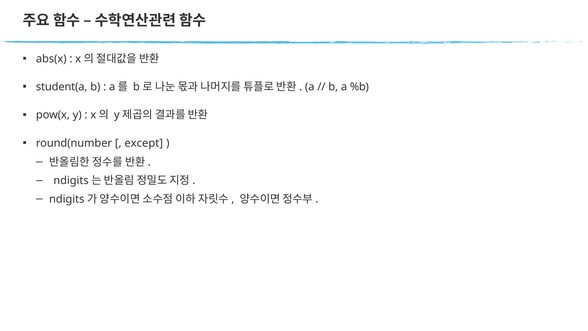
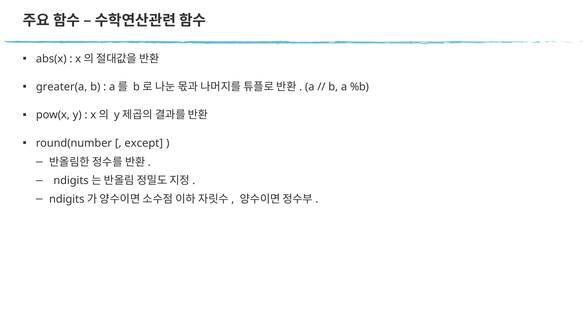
student(a: student(a -> greater(a
